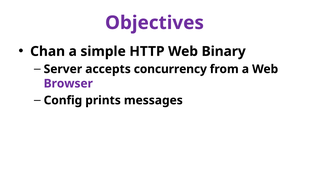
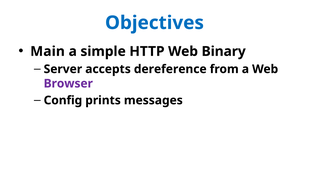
Objectives colour: purple -> blue
Chan: Chan -> Main
concurrency: concurrency -> dereference
